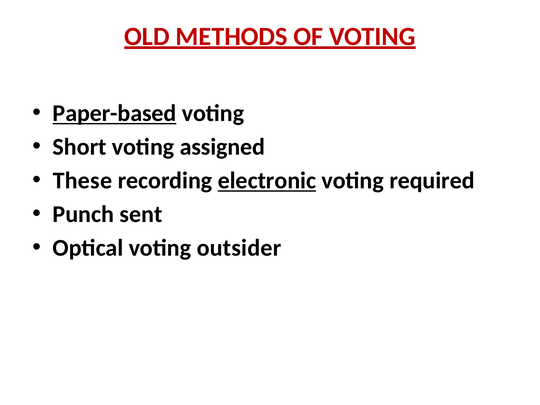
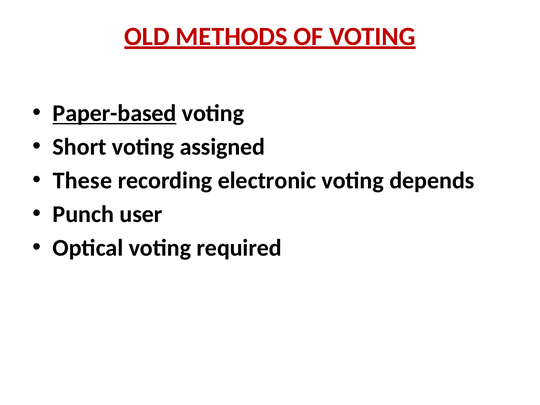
electronic underline: present -> none
required: required -> depends
sent: sent -> user
outsider: outsider -> required
